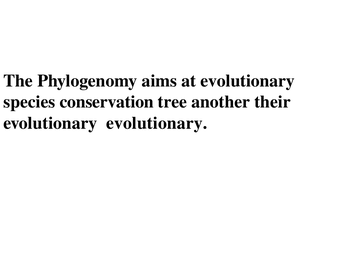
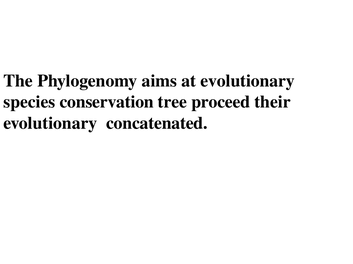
another: another -> proceed
evolutionary evolutionary: evolutionary -> concatenated
